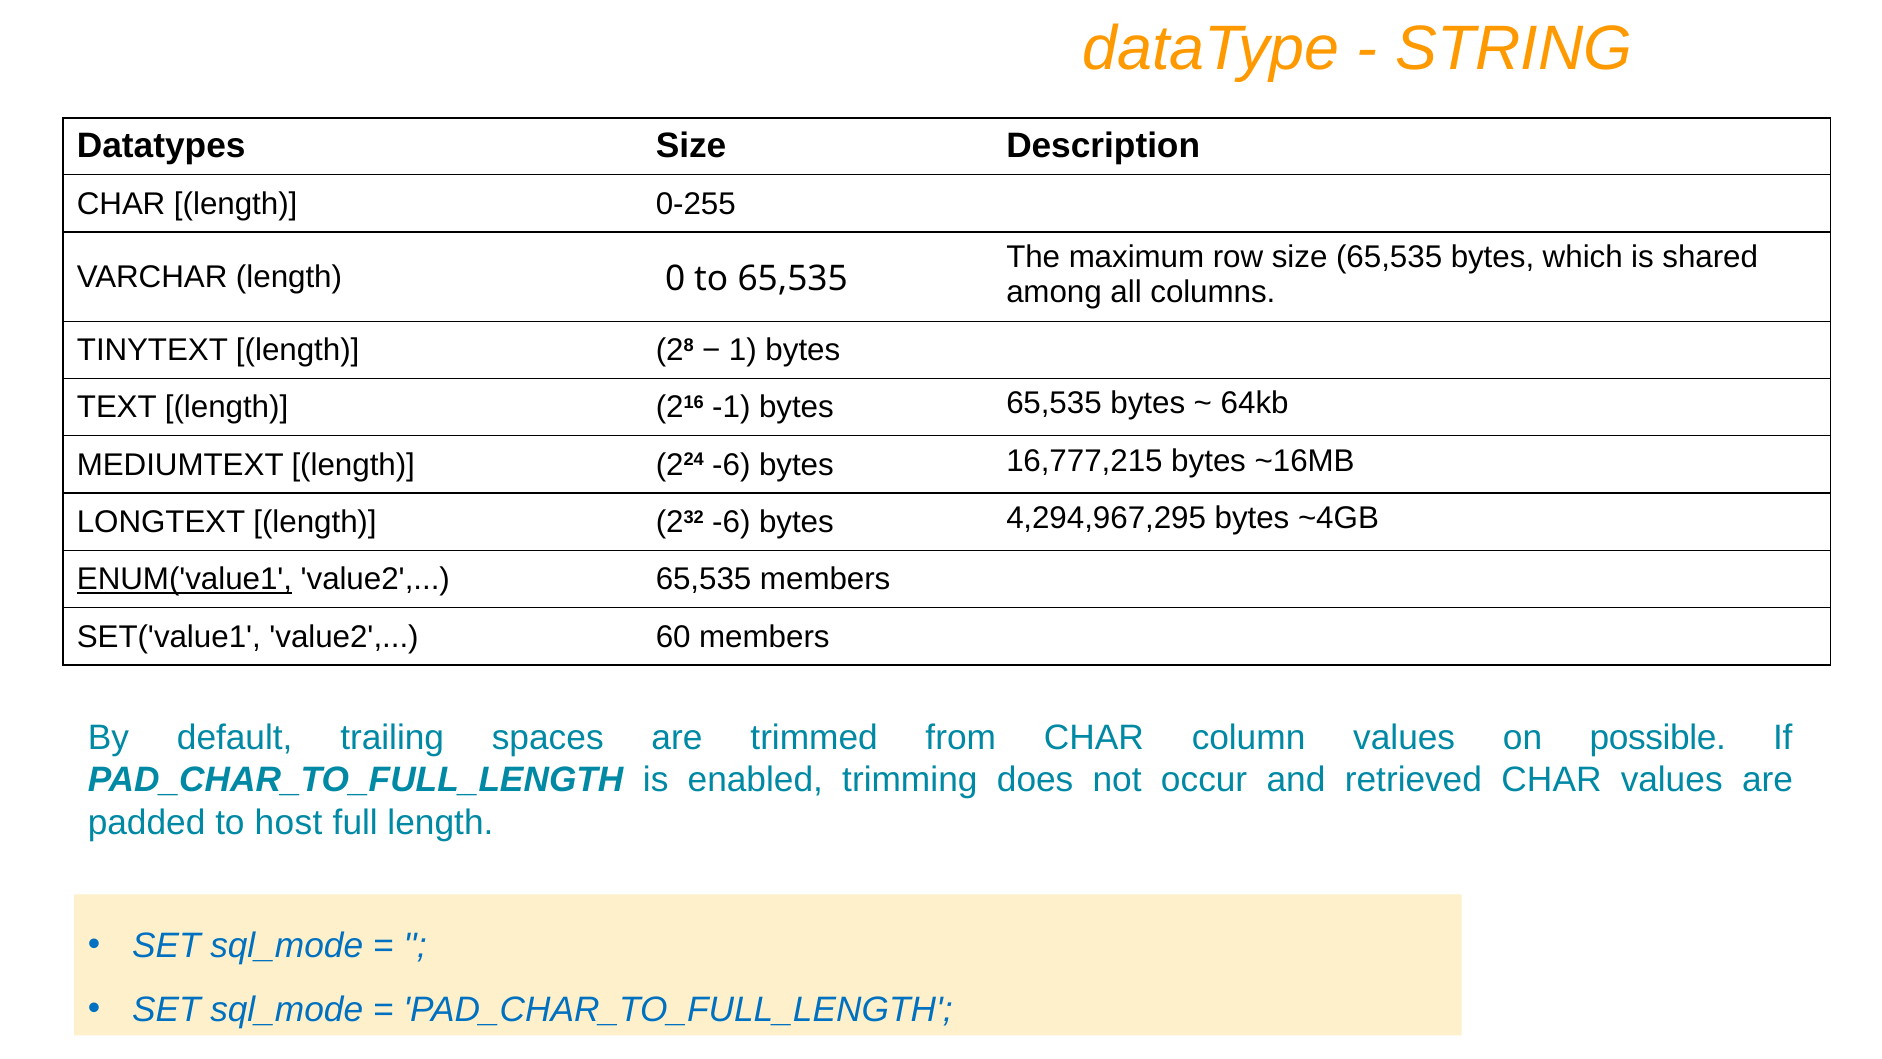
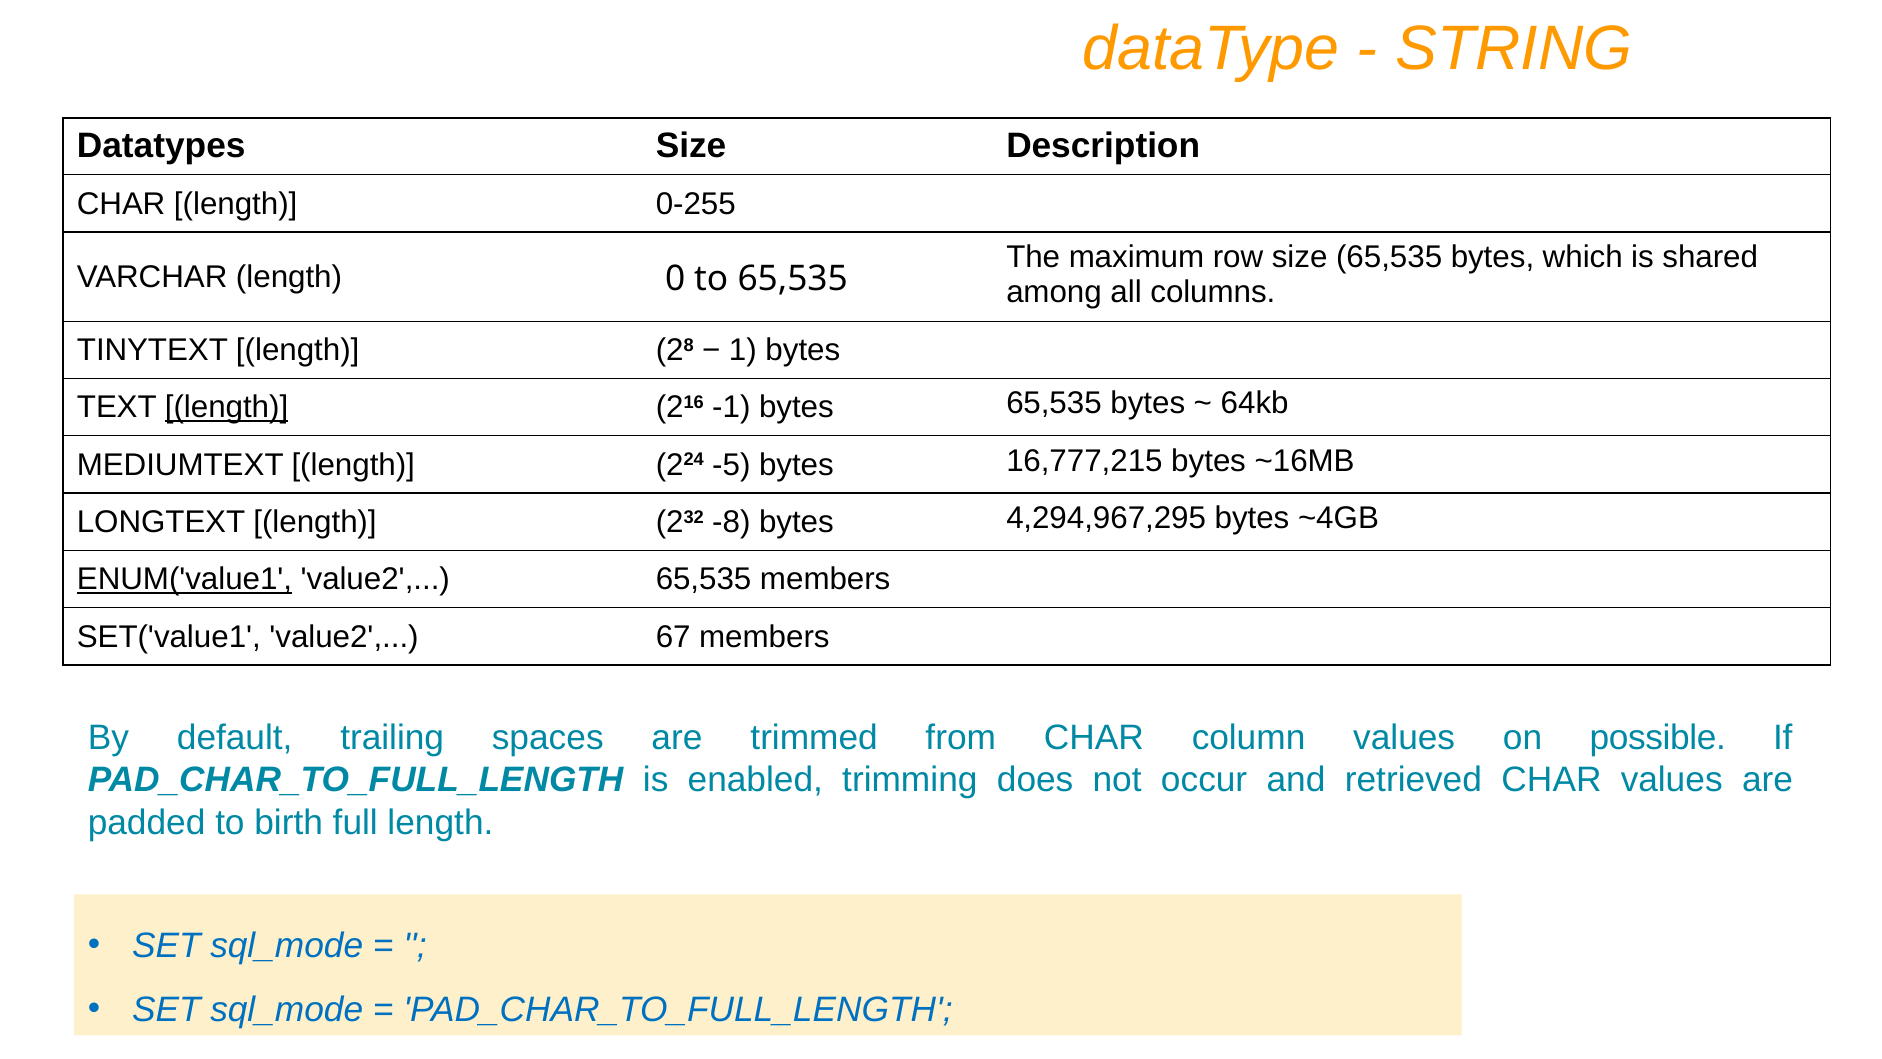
length at (227, 407) underline: none -> present
224 -6: -6 -> -5
232 -6: -6 -> -8
60: 60 -> 67
host: host -> birth
